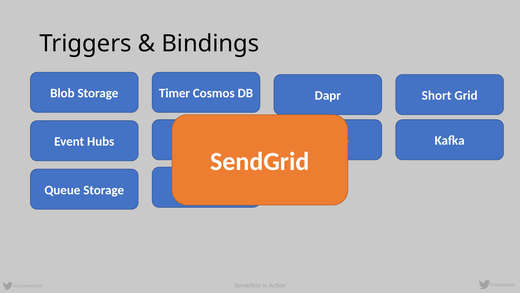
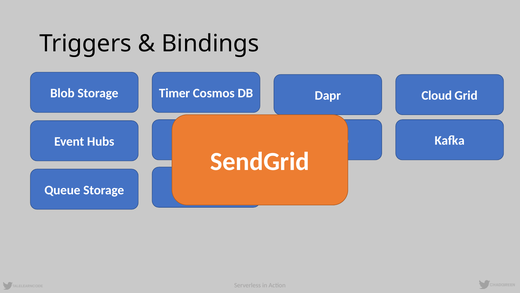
Short: Short -> Cloud
